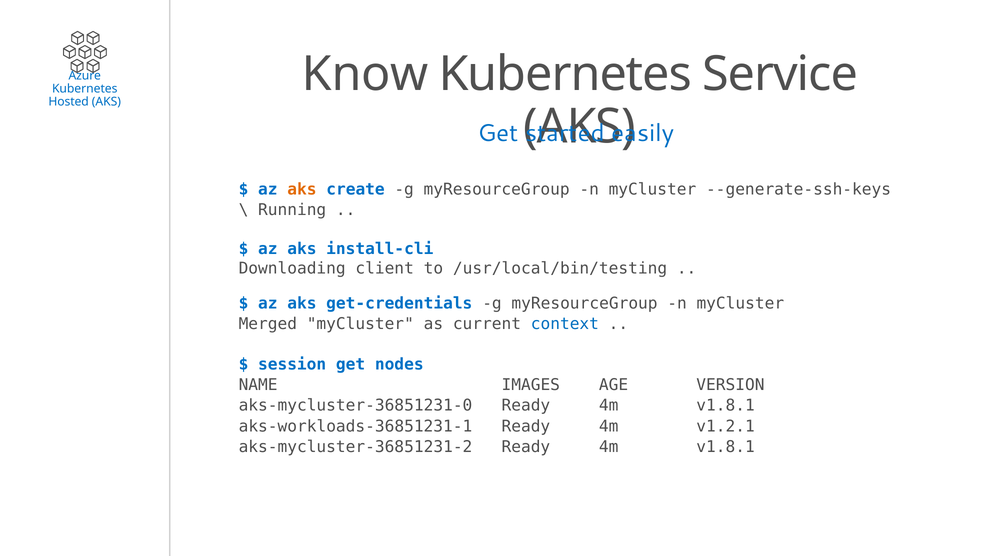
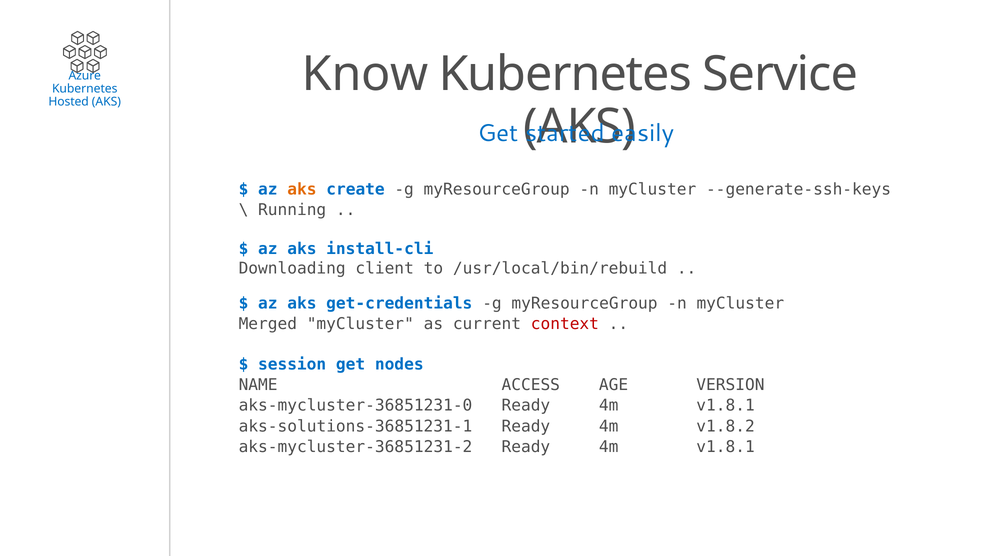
/usr/local/bin/testing: /usr/local/bin/testing -> /usr/local/bin/rebuild
context colour: blue -> red
IMAGES: IMAGES -> ACCESS
aks-workloads-36851231-1: aks-workloads-36851231-1 -> aks-solutions-36851231-1
v1.2.1: v1.2.1 -> v1.8.2
